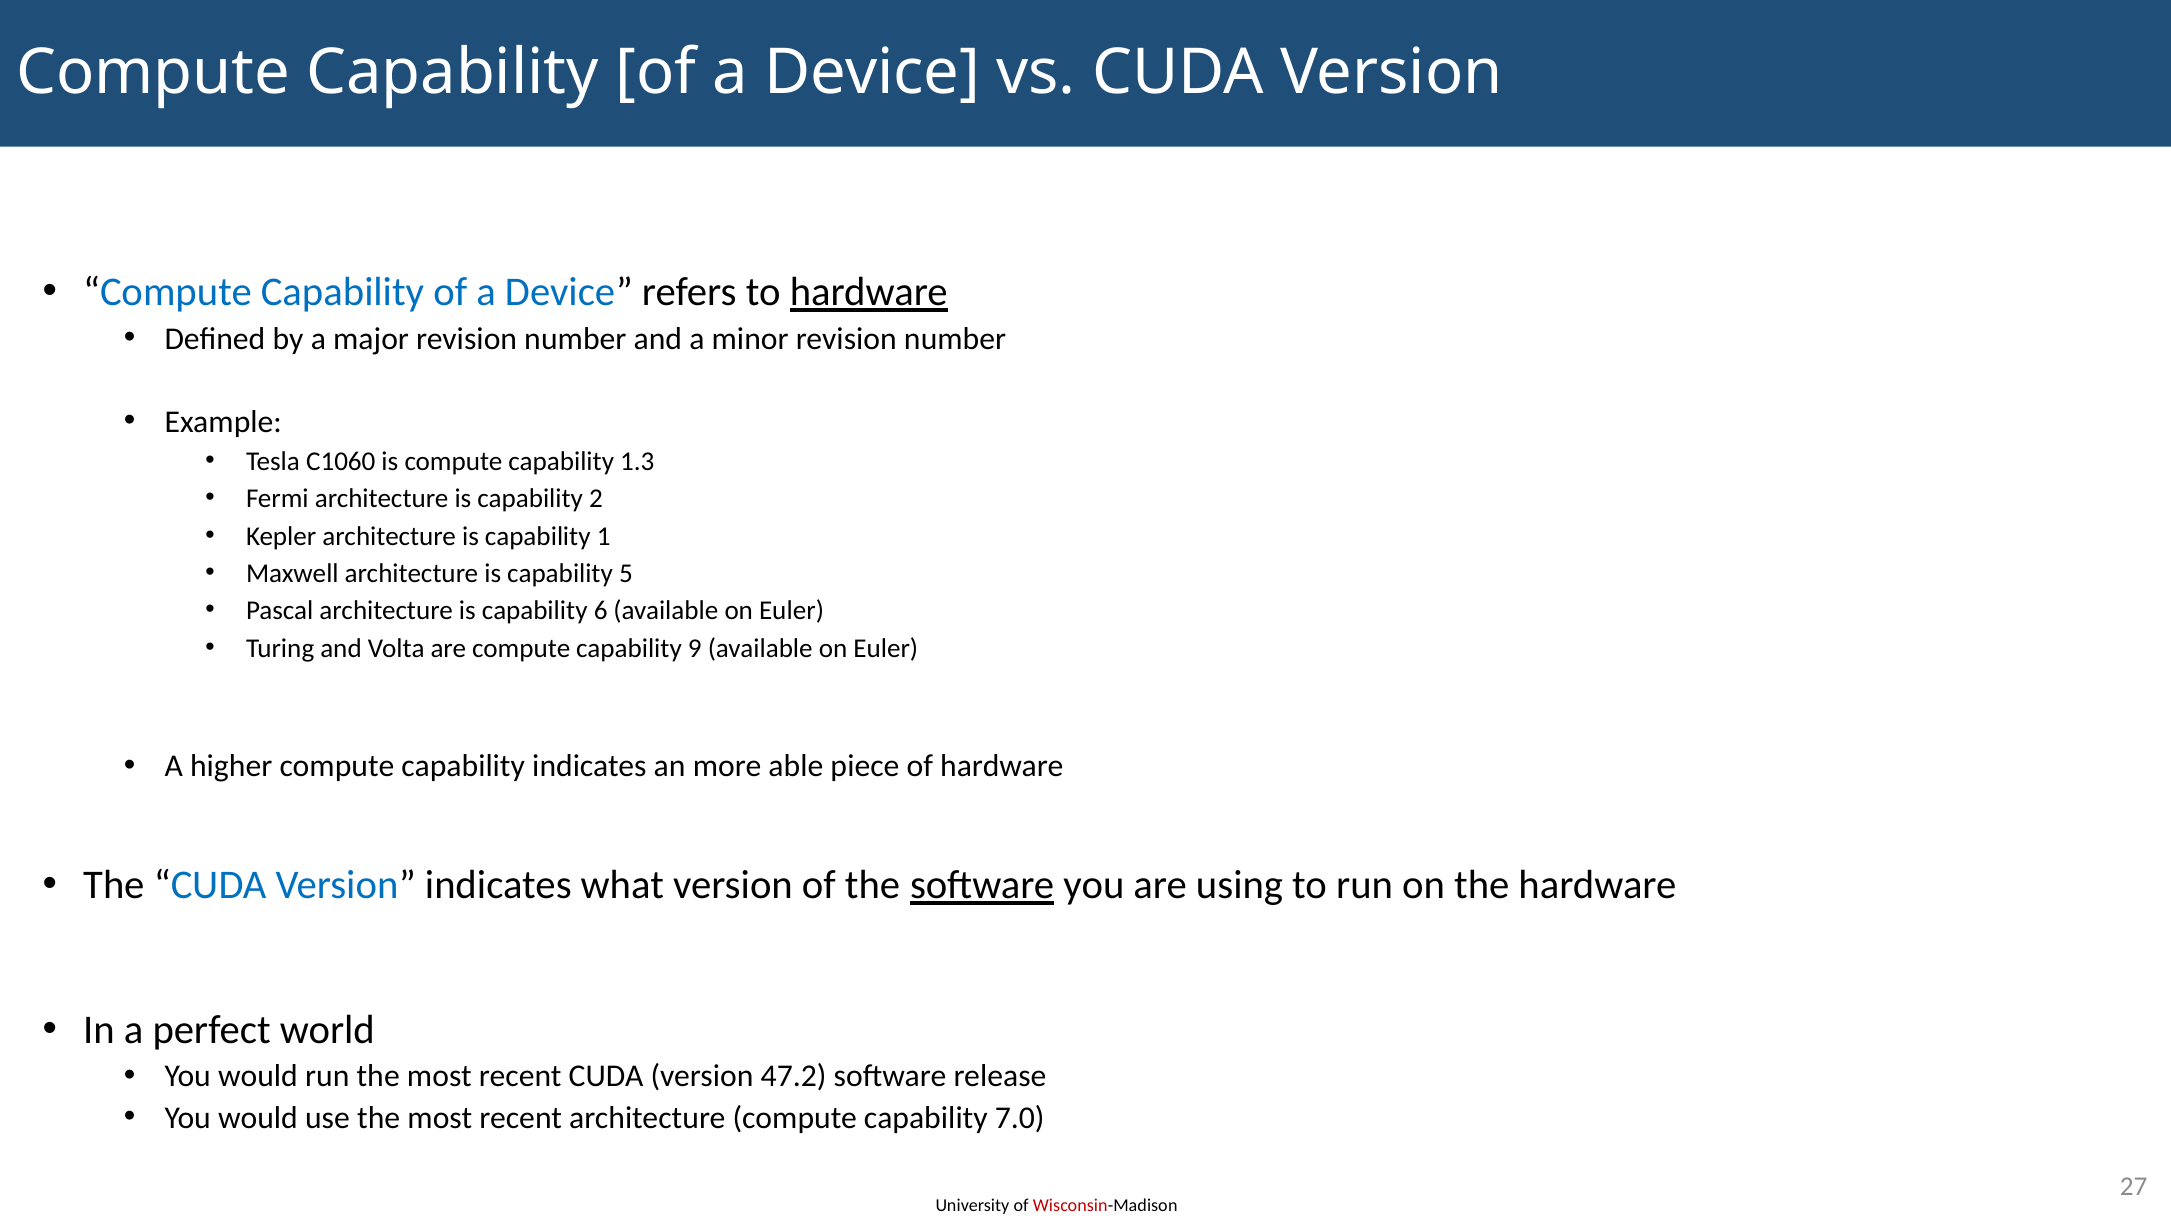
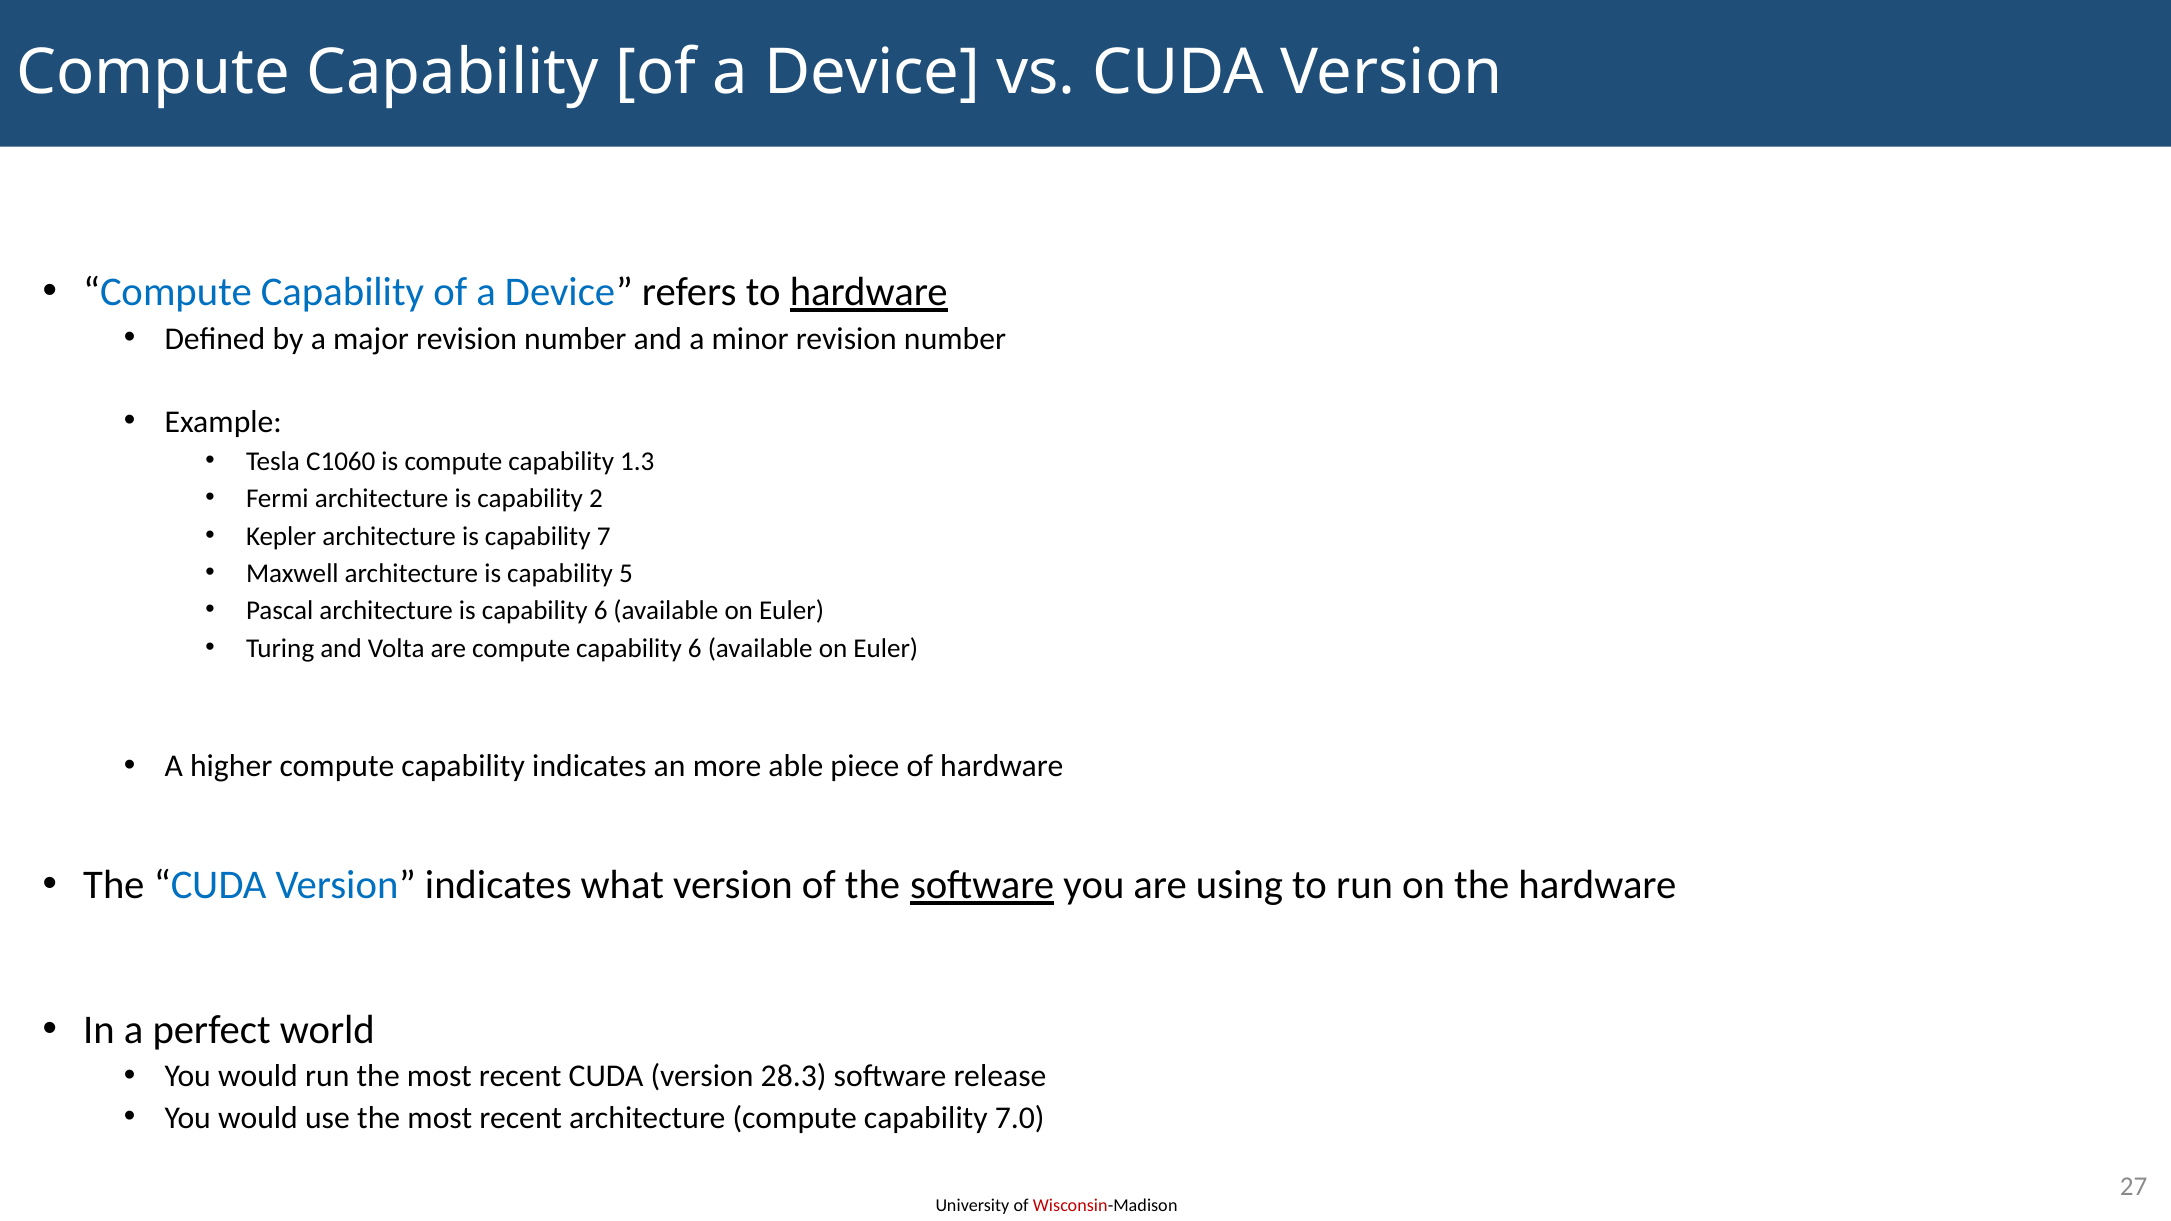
1: 1 -> 7
compute capability 9: 9 -> 6
47.2: 47.2 -> 28.3
